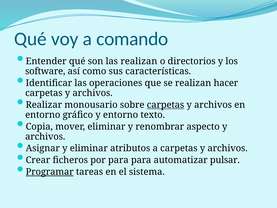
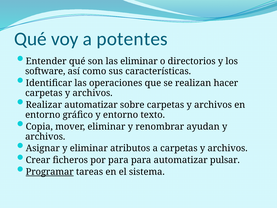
comando: comando -> potentes
las realizan: realizan -> eliminar
Realizar monousario: monousario -> automatizar
carpetas at (165, 105) underline: present -> none
aspecto: aspecto -> ayudan
